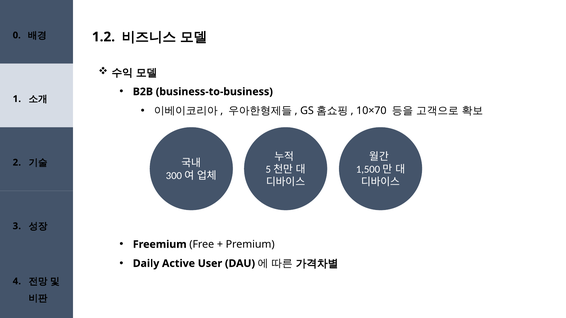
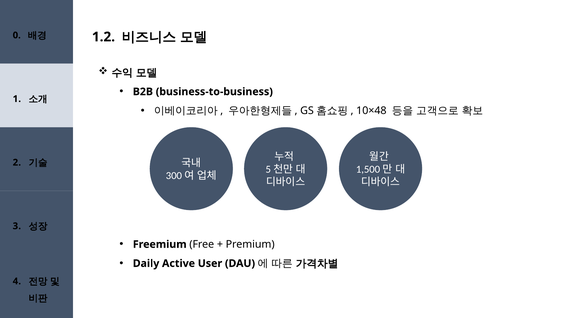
10×70: 10×70 -> 10×48
